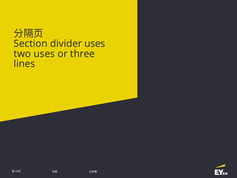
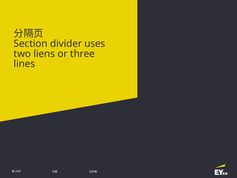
two uses: uses -> liens
